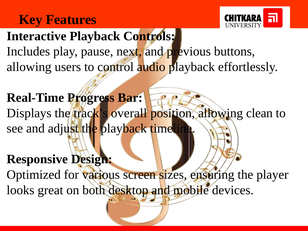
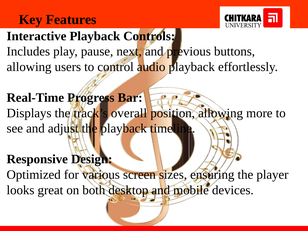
clean: clean -> more
